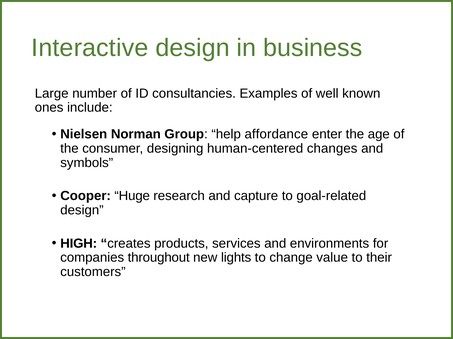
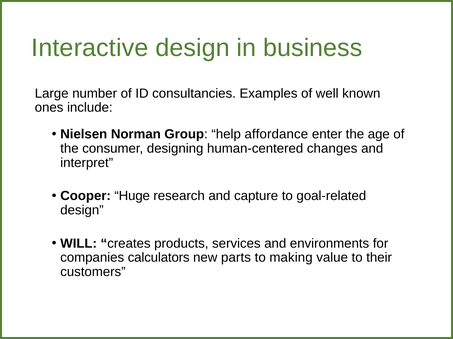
symbols: symbols -> interpret
HIGH: HIGH -> WILL
throughout: throughout -> calculators
lights: lights -> parts
change: change -> making
